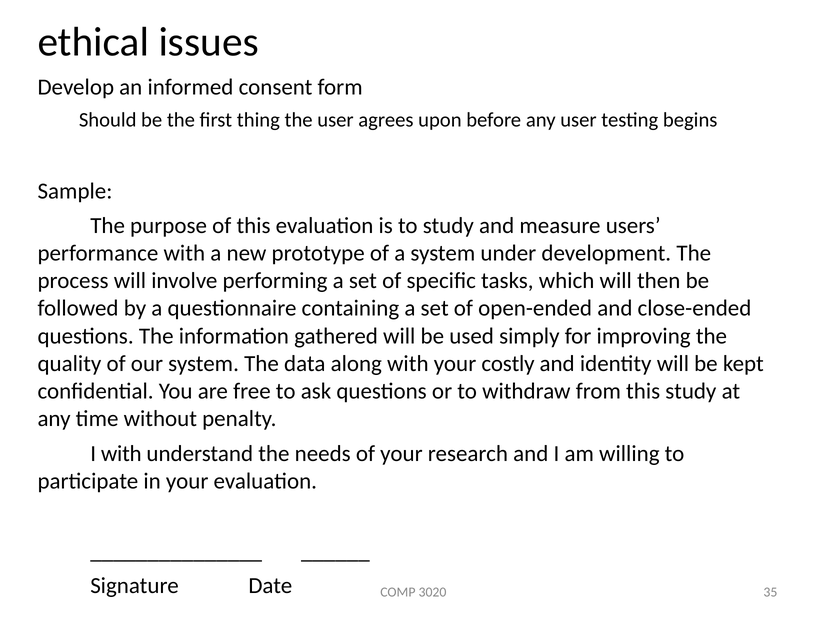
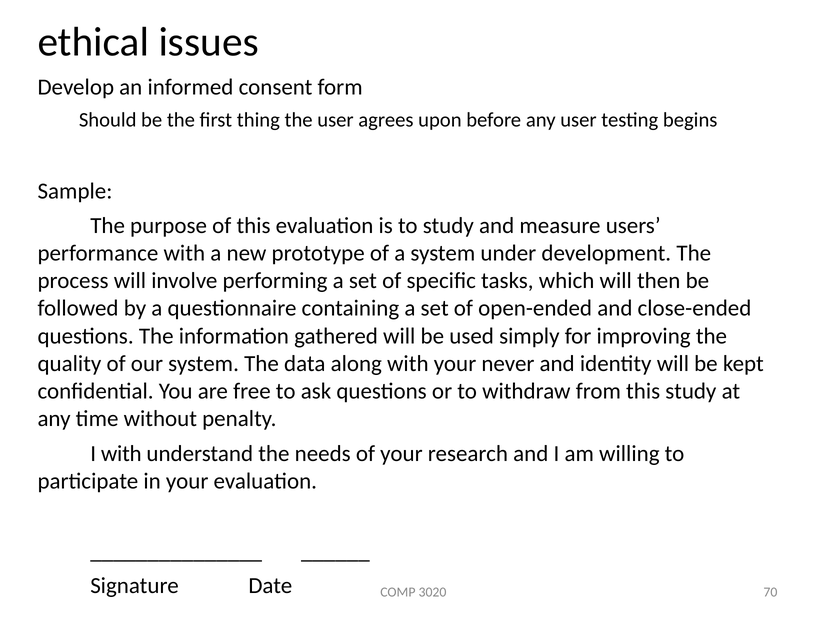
costly: costly -> never
35: 35 -> 70
